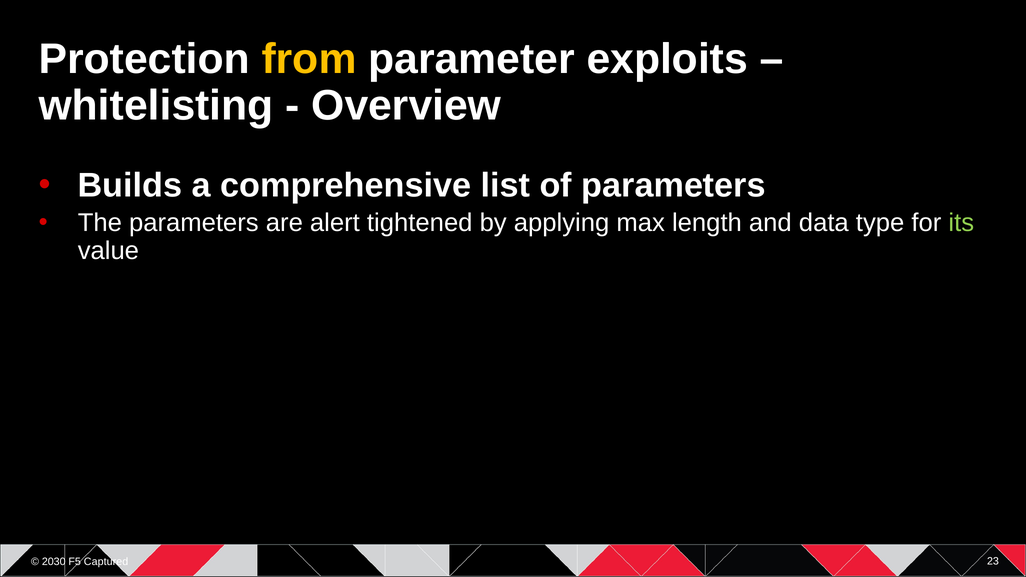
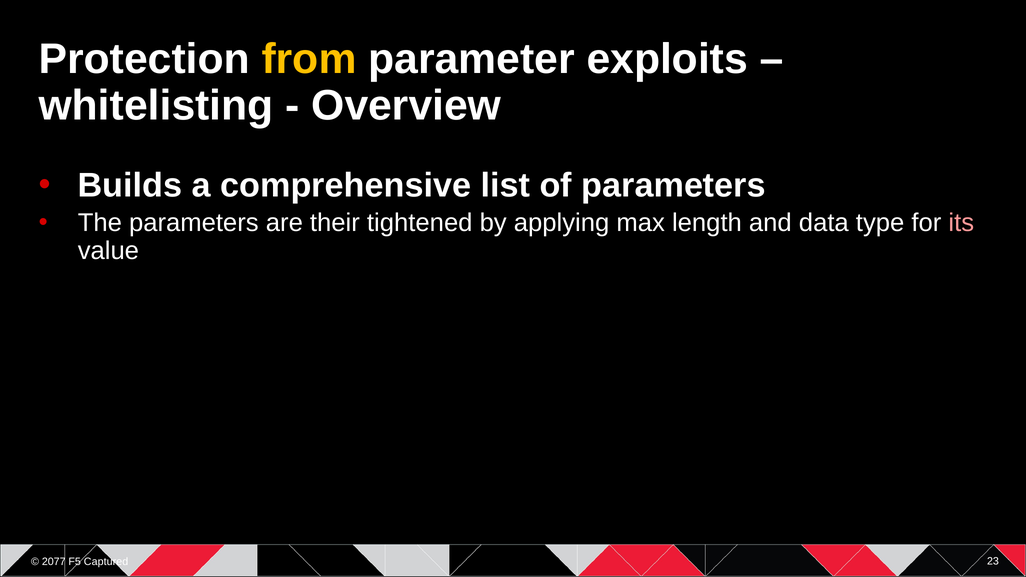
alert: alert -> their
its colour: light green -> pink
2030: 2030 -> 2077
